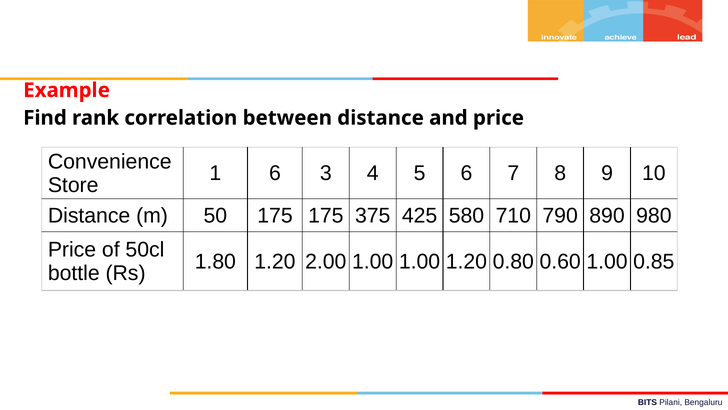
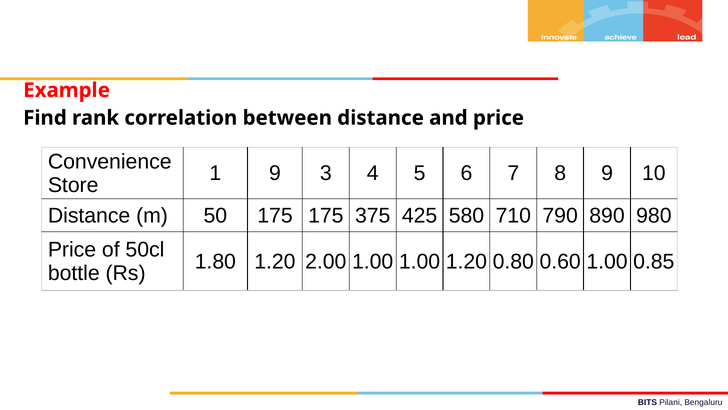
1 6: 6 -> 9
